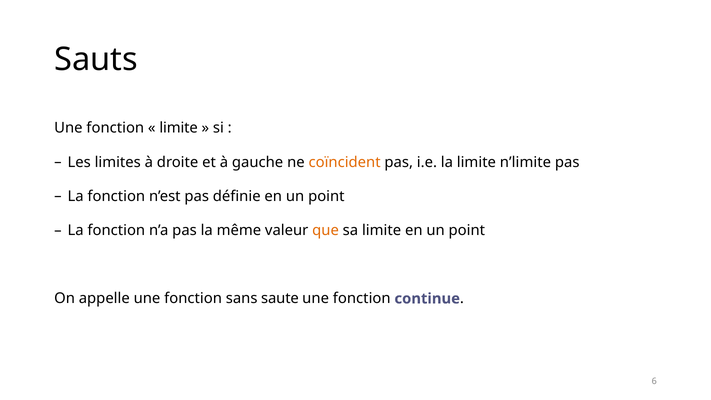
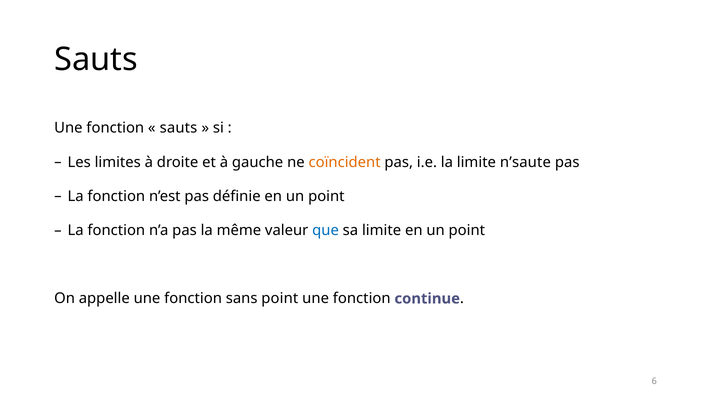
limite at (179, 128): limite -> sauts
n’limite: n’limite -> n’saute
que colour: orange -> blue
sans saute: saute -> point
